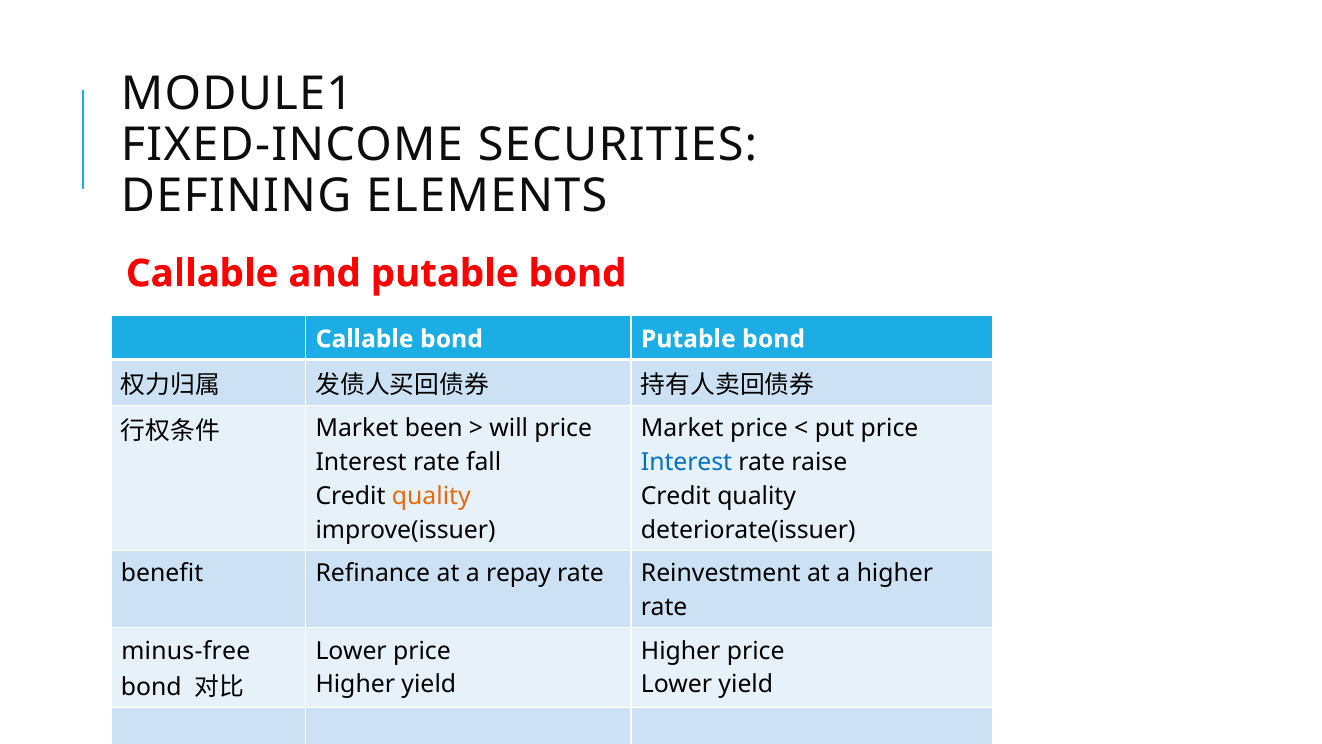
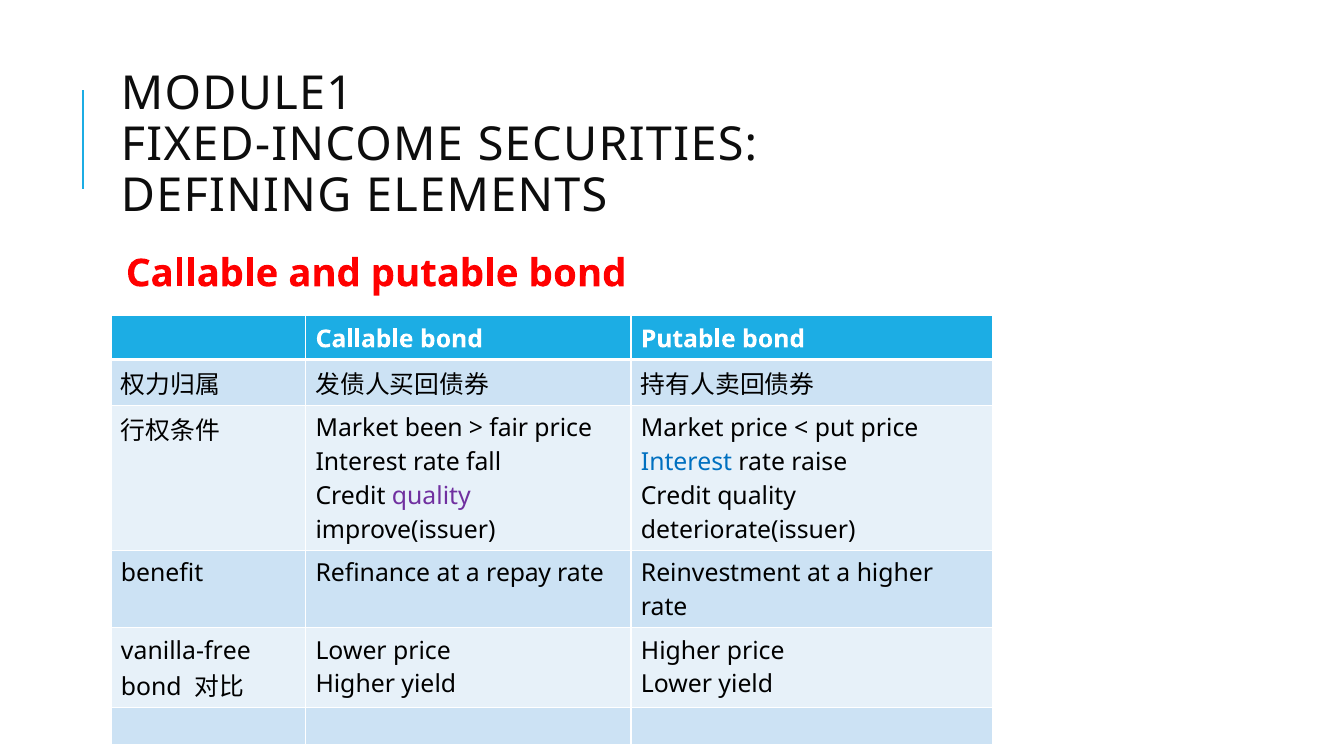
will: will -> fair
quality at (431, 496) colour: orange -> purple
minus-free: minus-free -> vanilla-free
